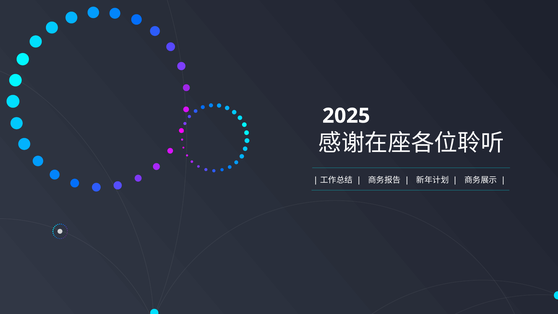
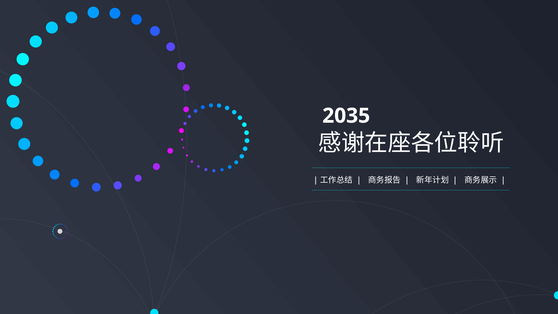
2025: 2025 -> 2035
